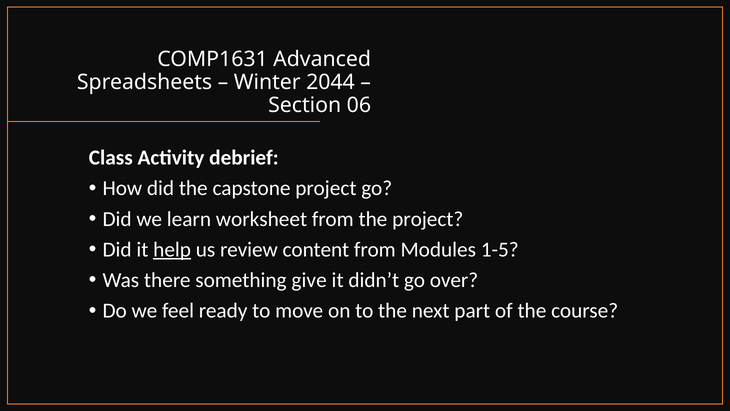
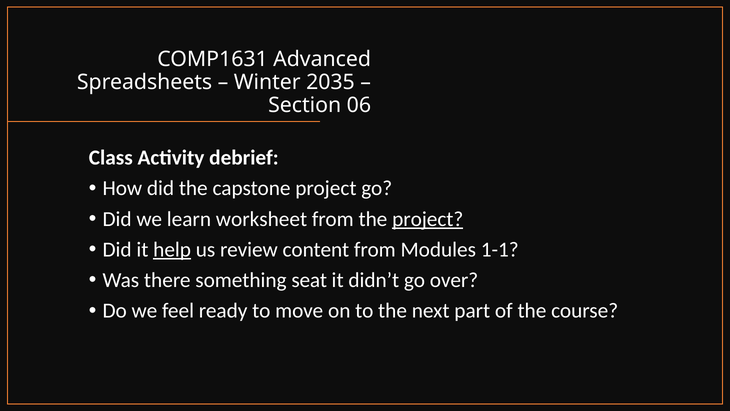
2044: 2044 -> 2035
project at (428, 219) underline: none -> present
1-5: 1-5 -> 1-1
give: give -> seat
